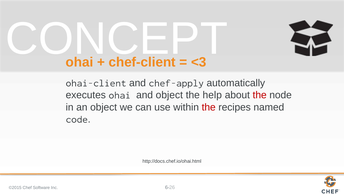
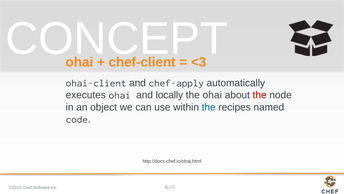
and object: object -> locally
the help: help -> ohai
the at (209, 107) colour: red -> blue
